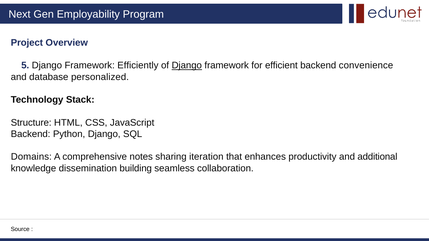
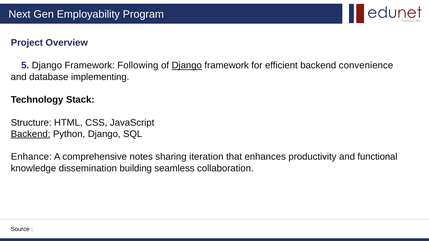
Efficiently: Efficiently -> Following
personalized: personalized -> implementing
Backend at (31, 134) underline: none -> present
Domains: Domains -> Enhance
additional: additional -> functional
